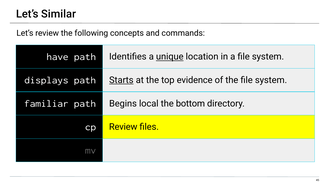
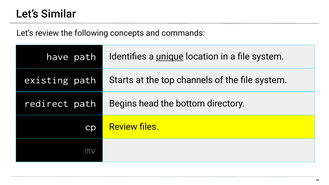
displays: displays -> existing
Starts underline: present -> none
evidence: evidence -> channels
familiar: familiar -> redirect
local: local -> head
